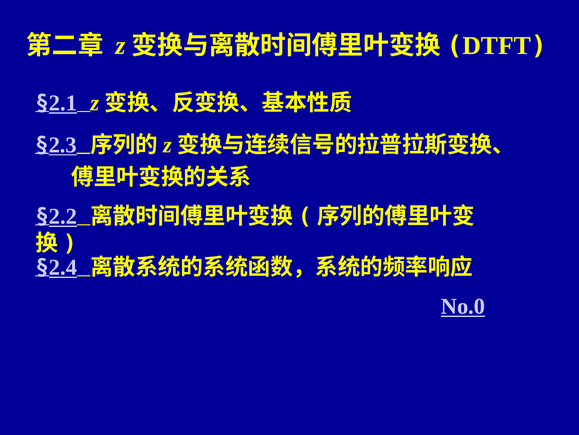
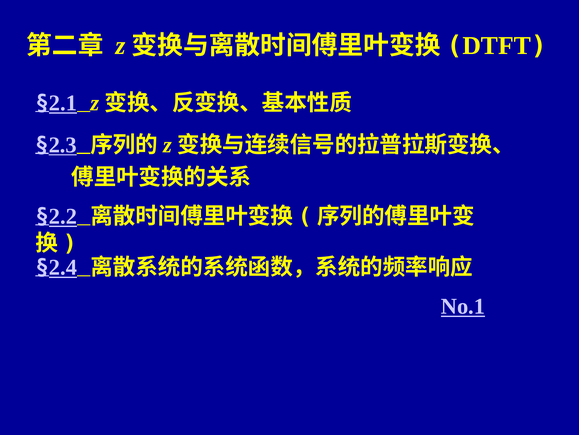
No.0: No.0 -> No.1
